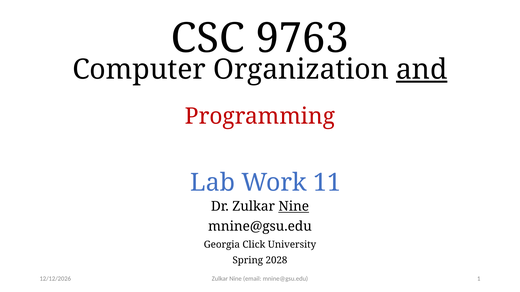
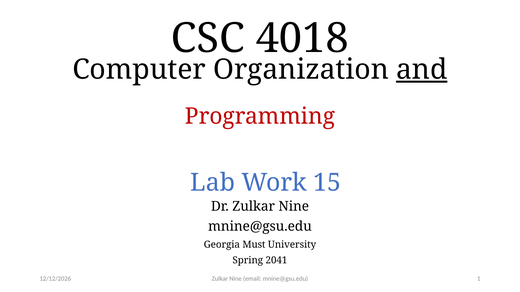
9763: 9763 -> 4018
11: 11 -> 15
Nine at (294, 207) underline: present -> none
Click: Click -> Must
2028: 2028 -> 2041
